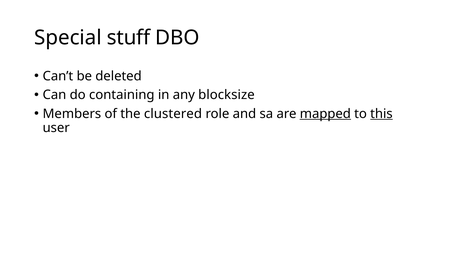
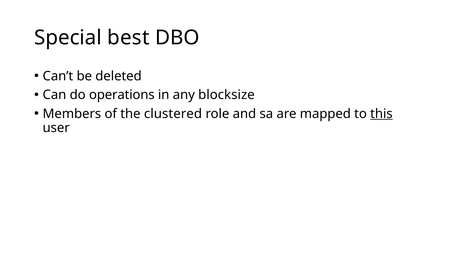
stuff: stuff -> best
containing: containing -> operations
mapped underline: present -> none
